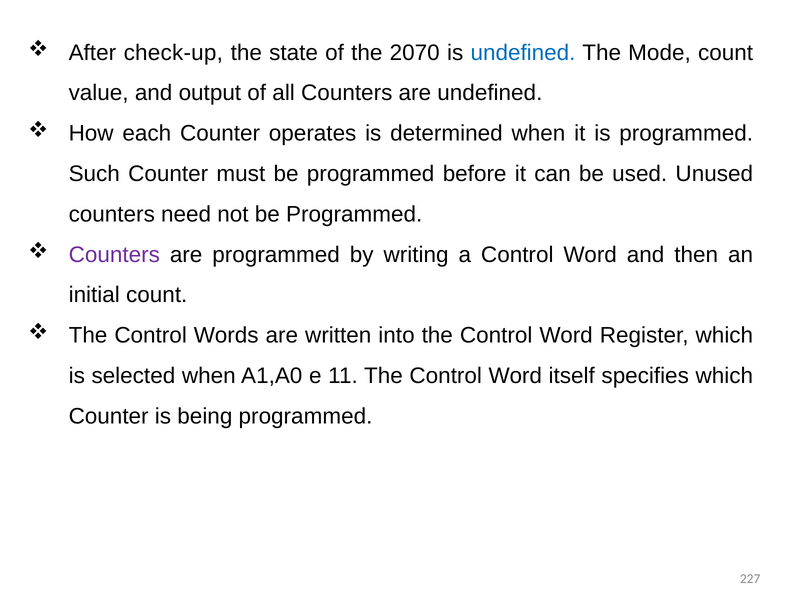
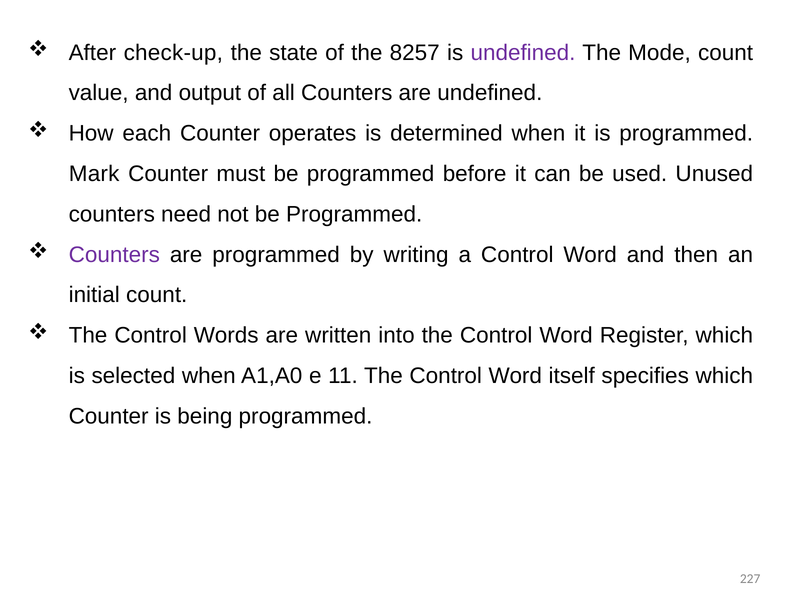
2070: 2070 -> 8257
undefined at (523, 53) colour: blue -> purple
Such: Such -> Mark
